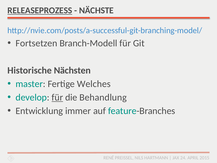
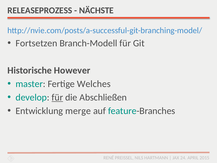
RELEASEPROZESS underline: present -> none
Nächsten: Nächsten -> However
Behandlung: Behandlung -> Abschließen
immer: immer -> merge
